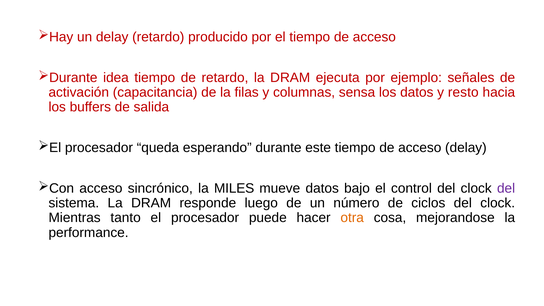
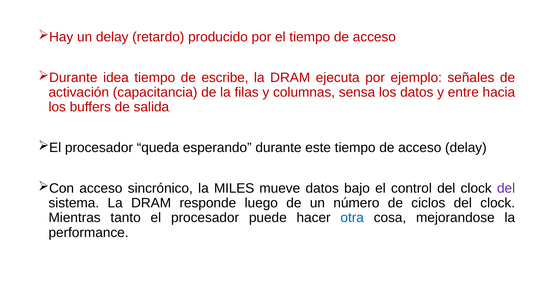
de retardo: retardo -> escribe
resto: resto -> entre
otra colour: orange -> blue
